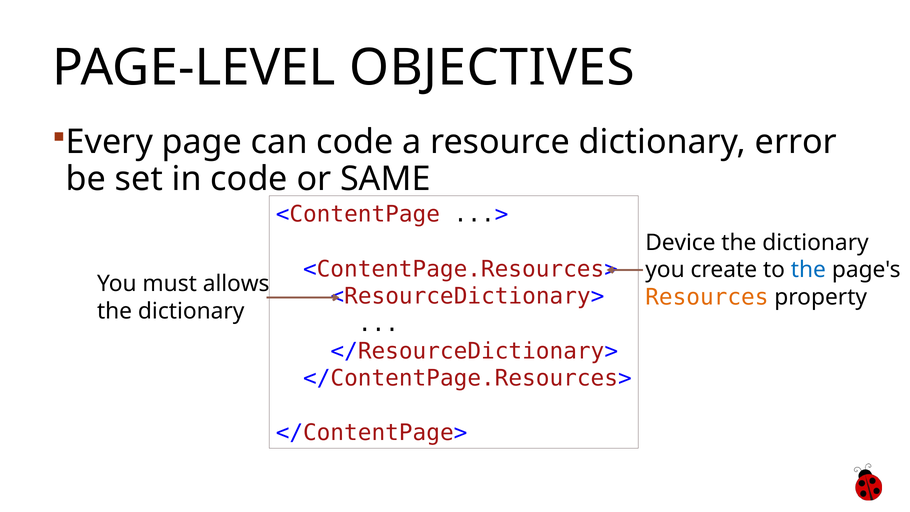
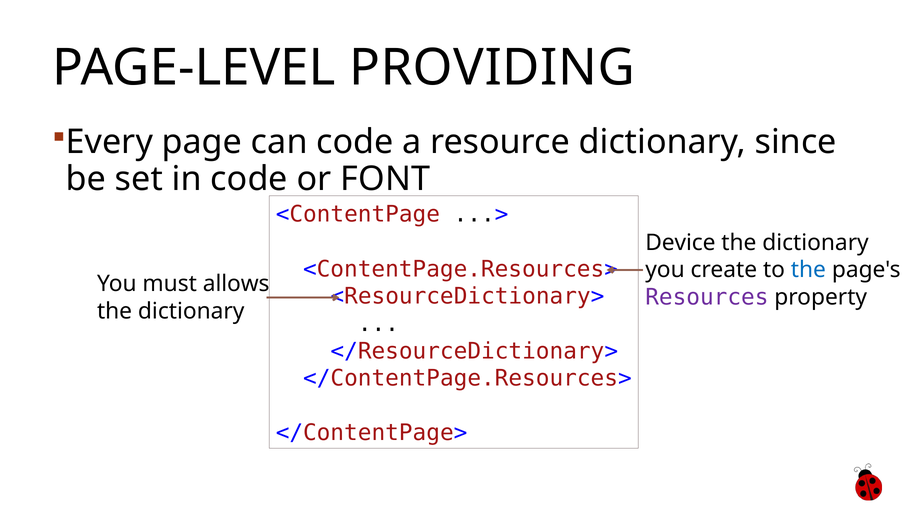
OBJECTIVES: OBJECTIVES -> PROVIDING
error: error -> since
SAME: SAME -> FONT
Resources colour: orange -> purple
